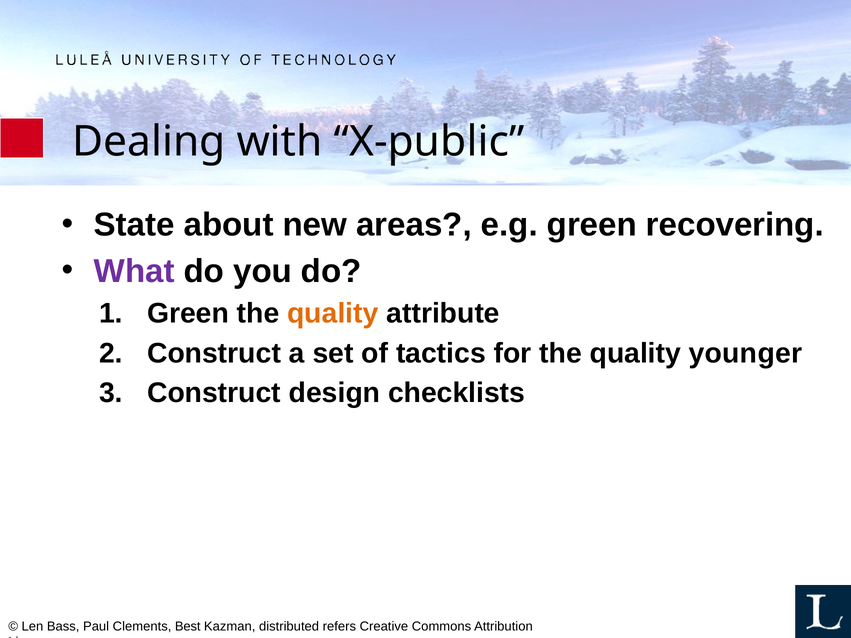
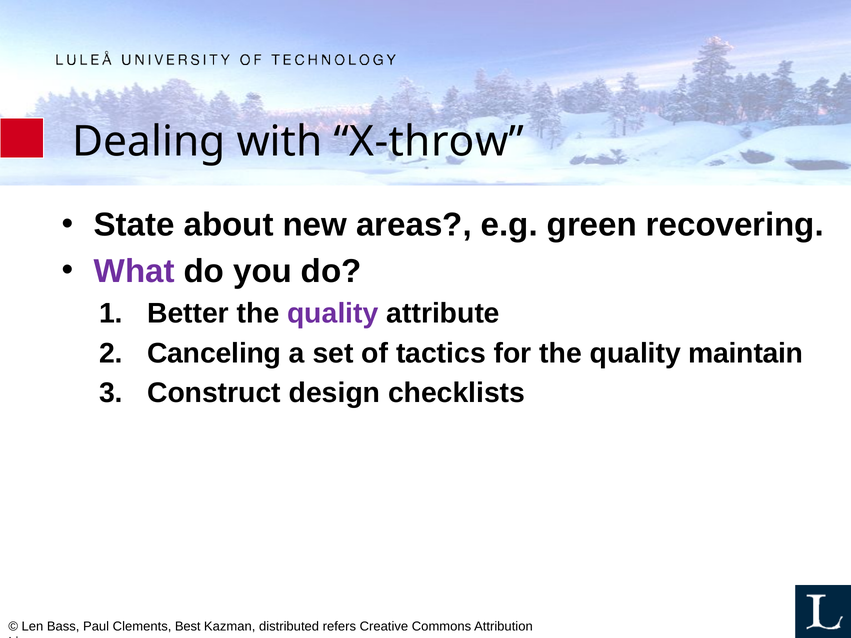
X-public: X-public -> X-throw
Green at (188, 314): Green -> Better
quality at (333, 314) colour: orange -> purple
Construct at (214, 353): Construct -> Canceling
younger: younger -> maintain
